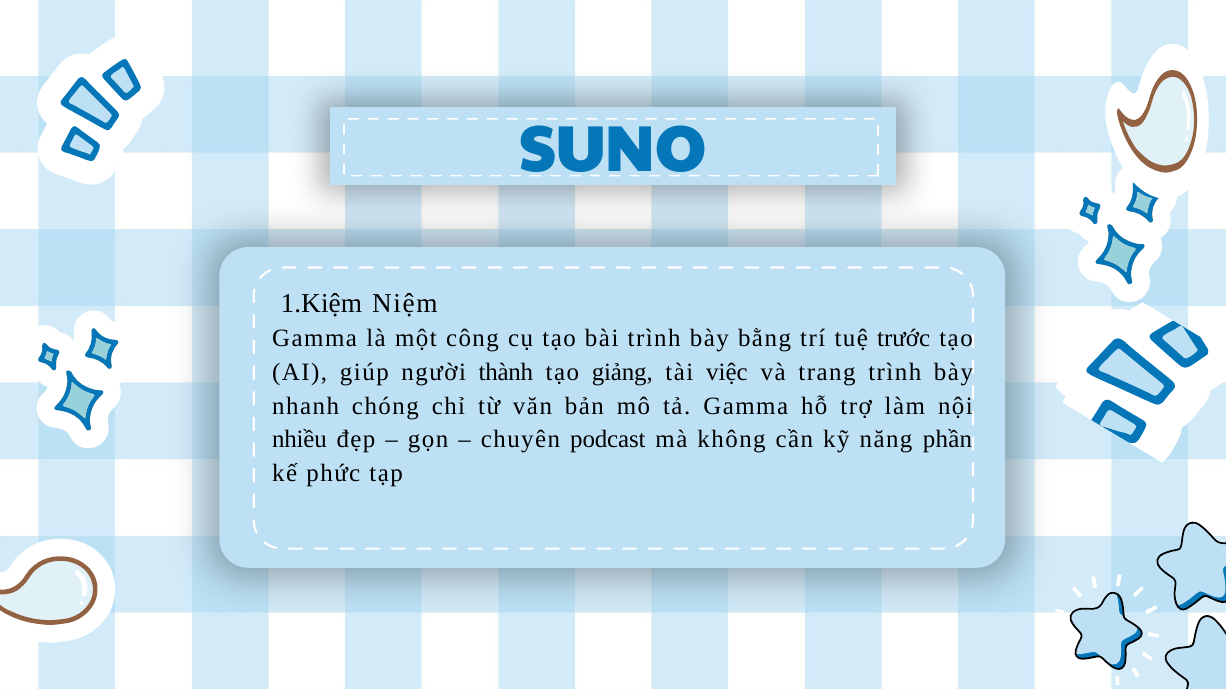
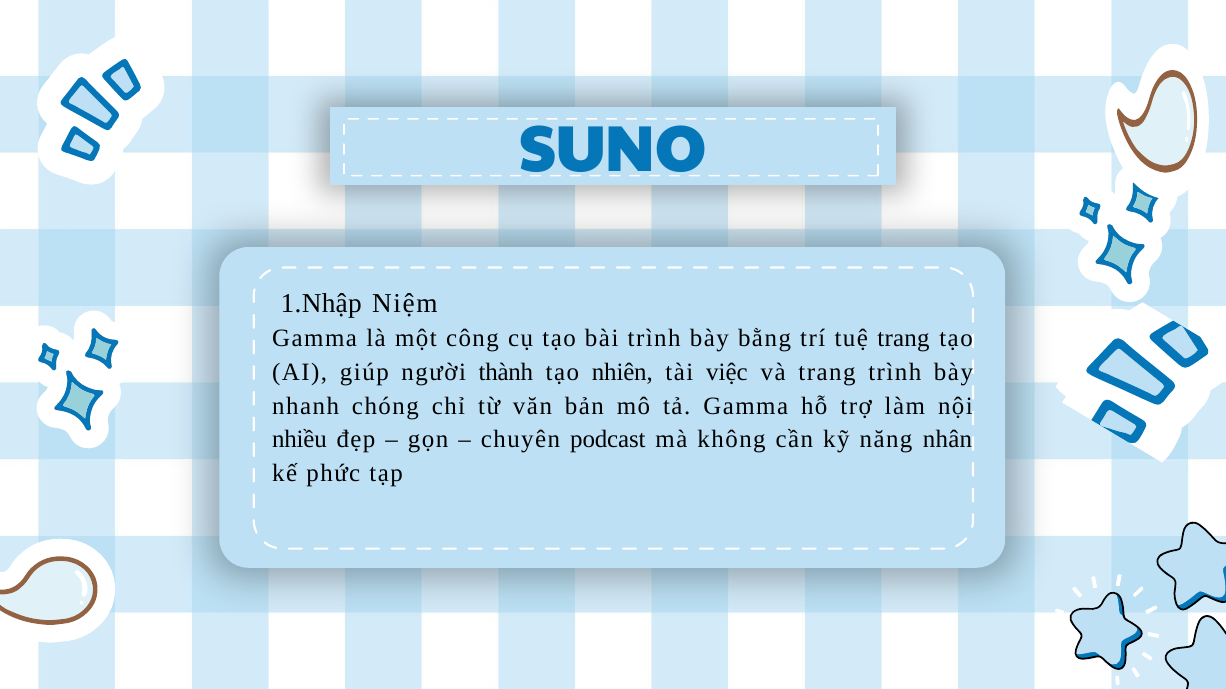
1.Kiệm: 1.Kiệm -> 1.Nhập
tuệ trước: trước -> trang
giảng: giảng -> nhiên
phần: phần -> nhân
